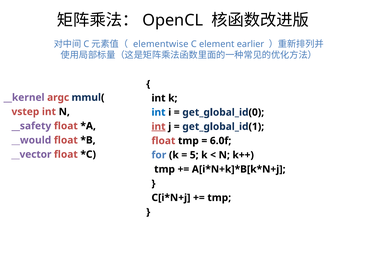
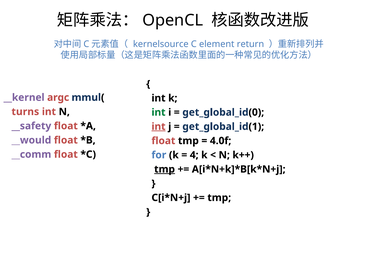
elementwise: elementwise -> kernelsource
earlier: earlier -> return
vstep: vstep -> turns
int at (159, 113) colour: blue -> green
6.0f: 6.0f -> 4.0f
__vector: __vector -> __comm
5: 5 -> 4
tmp at (165, 170) underline: none -> present
